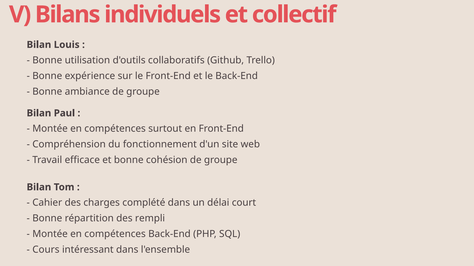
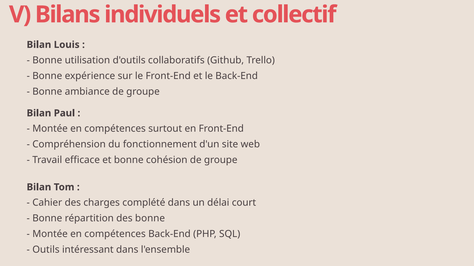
des rempli: rempli -> bonne
Cours: Cours -> Outils
